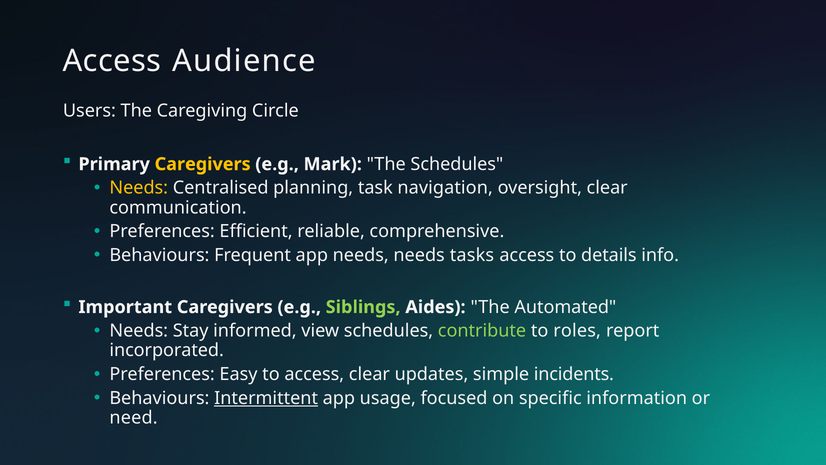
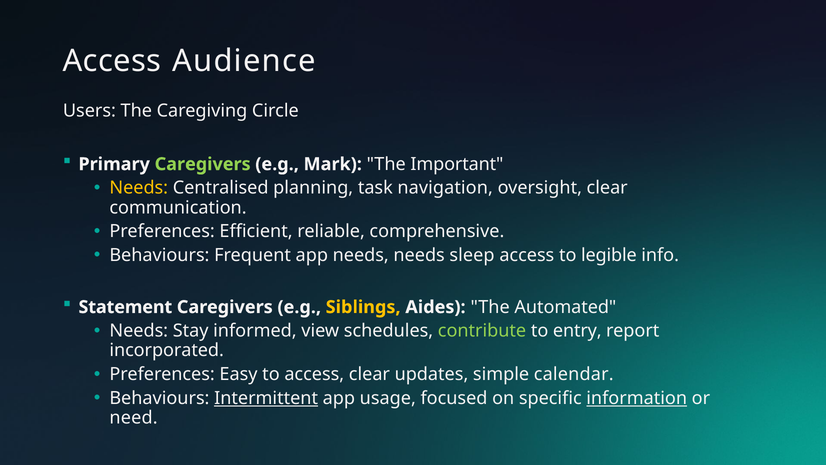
Caregivers at (203, 164) colour: yellow -> light green
The Schedules: Schedules -> Important
tasks: tasks -> sleep
details: details -> legible
Important: Important -> Statement
Siblings colour: light green -> yellow
roles: roles -> entry
incidents: incidents -> calendar
information underline: none -> present
